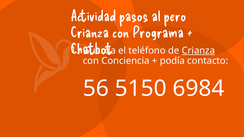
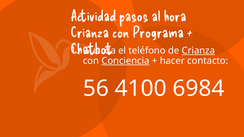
pero: pero -> hora
Conciencia underline: none -> present
podía: podía -> hacer
5150: 5150 -> 4100
